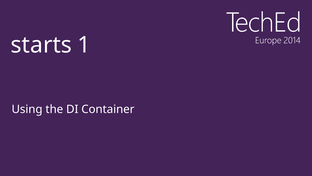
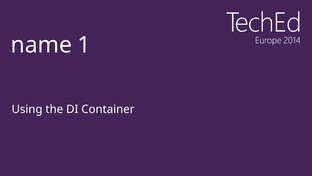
starts: starts -> name
